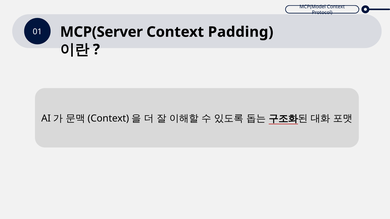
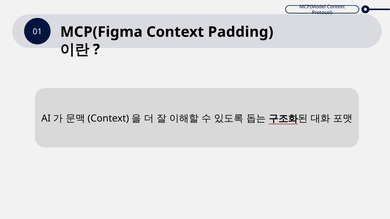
MCP(Server: MCP(Server -> MCP(Figma
